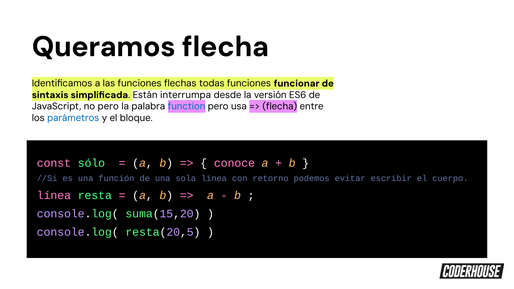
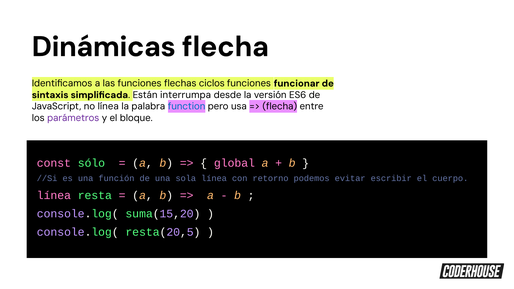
Queramos: Queramos -> Dinámicas
todas: todas -> ciclos
no pero: pero -> línea
parámetros colour: blue -> purple
conoce: conoce -> global
